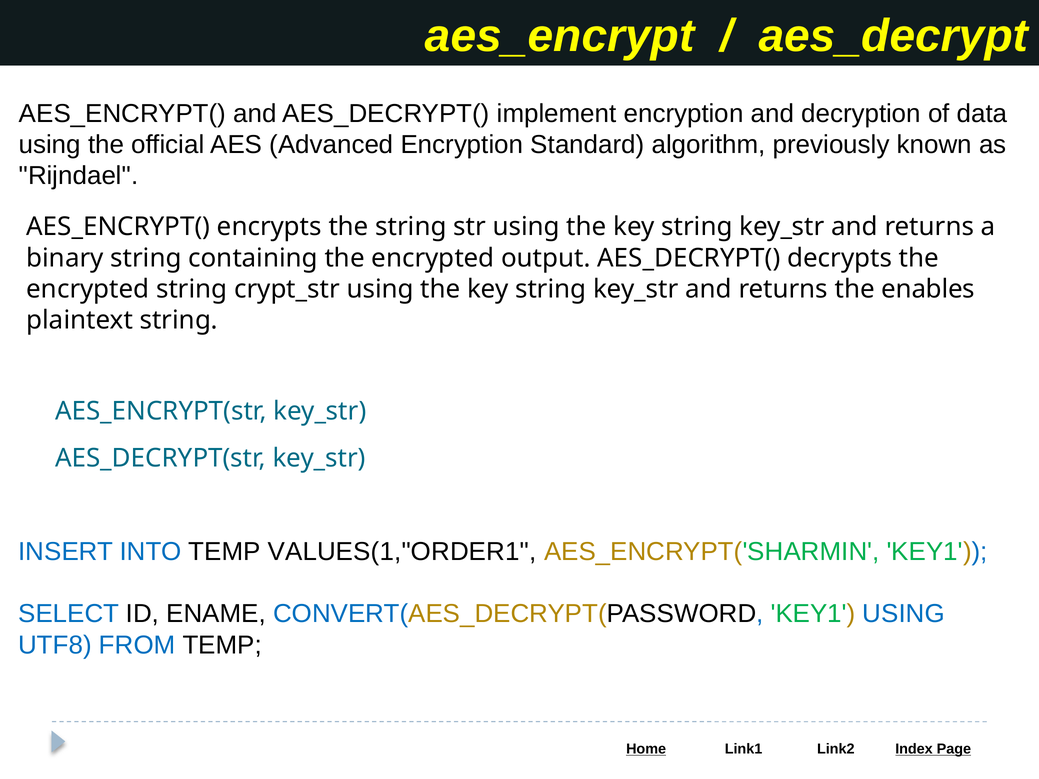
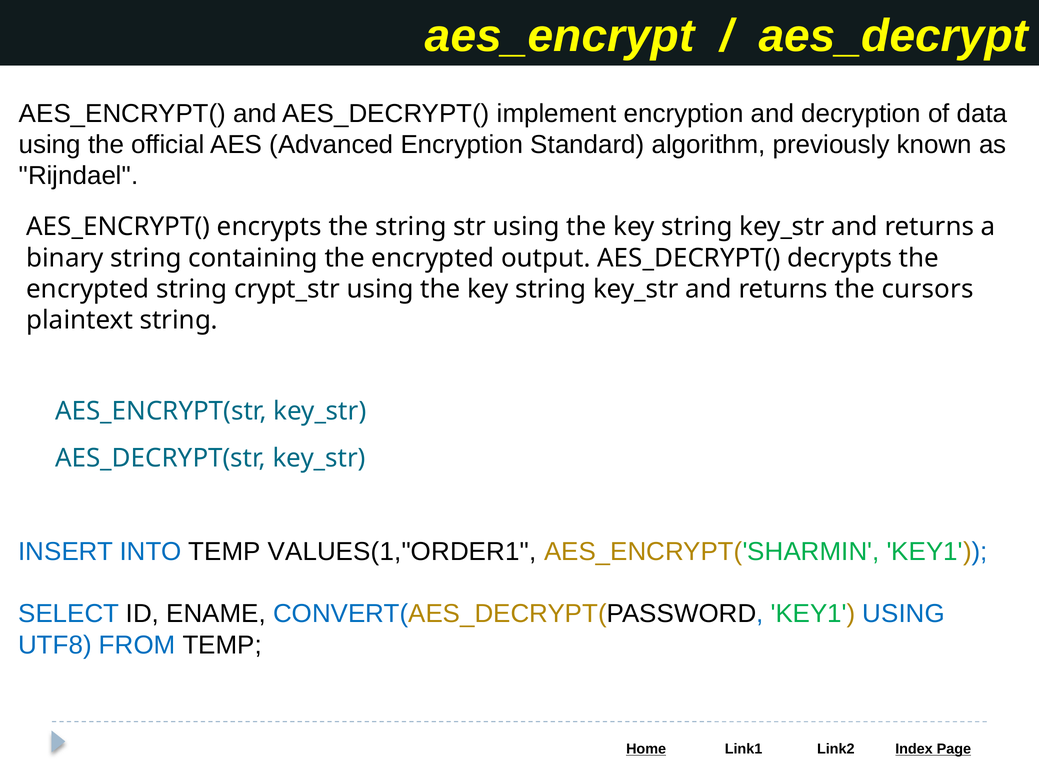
enables: enables -> cursors
